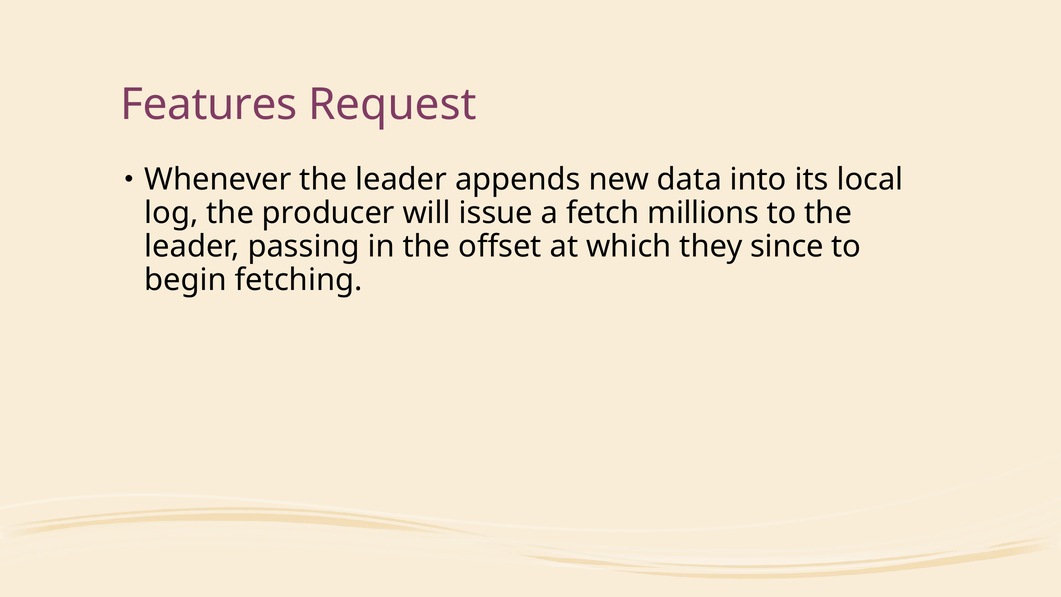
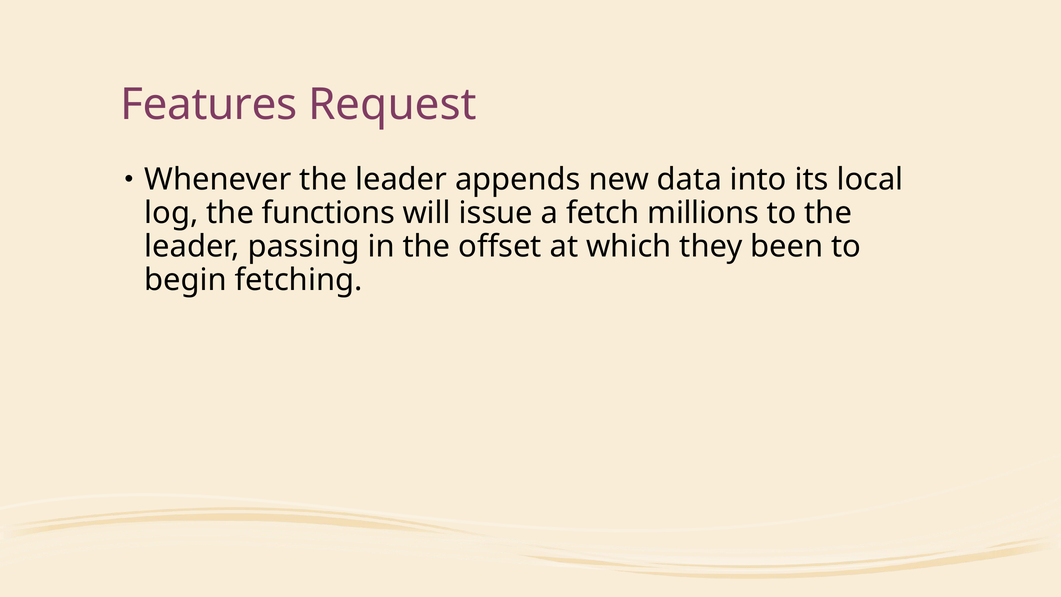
producer: producer -> functions
since: since -> been
